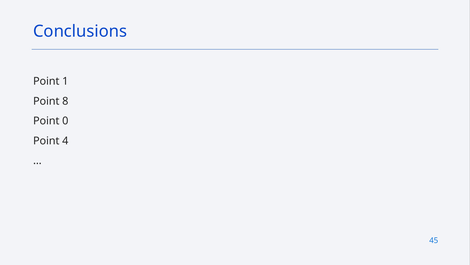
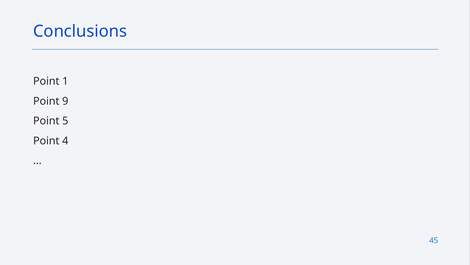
8: 8 -> 9
0: 0 -> 5
